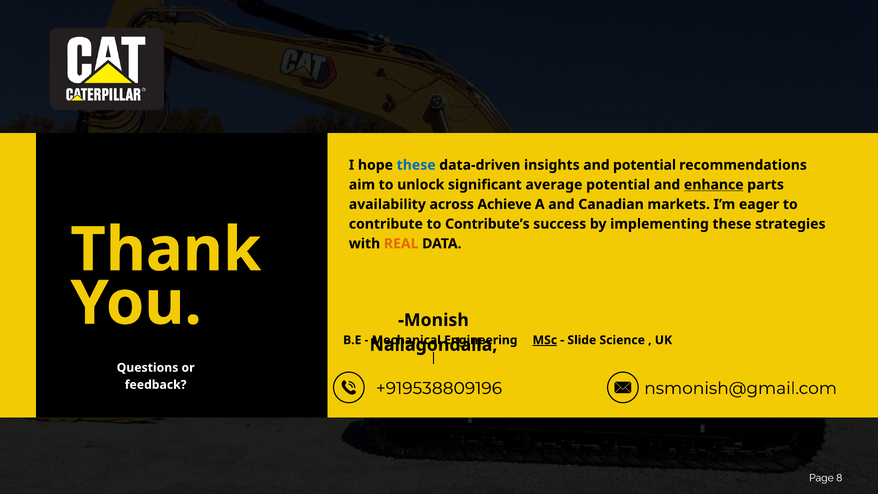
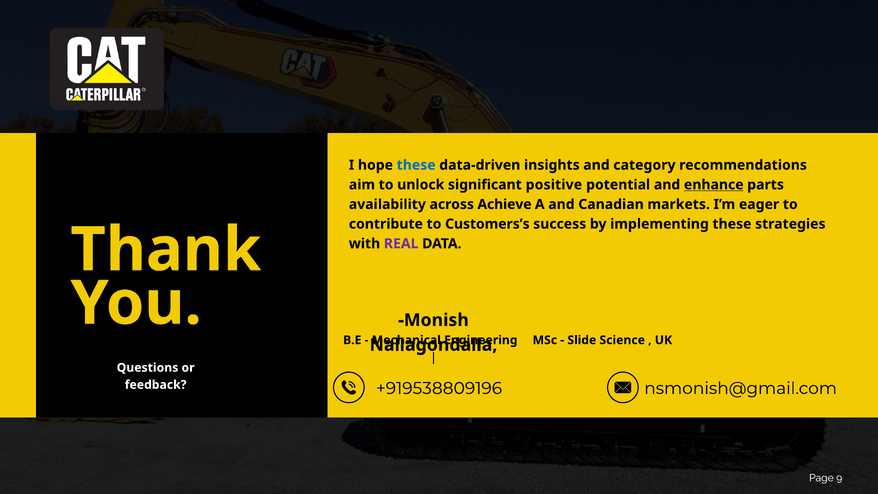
and potential: potential -> category
average: average -> positive
Contribute’s: Contribute’s -> Customers’s
REAL colour: orange -> purple
MSc underline: present -> none
8: 8 -> 9
